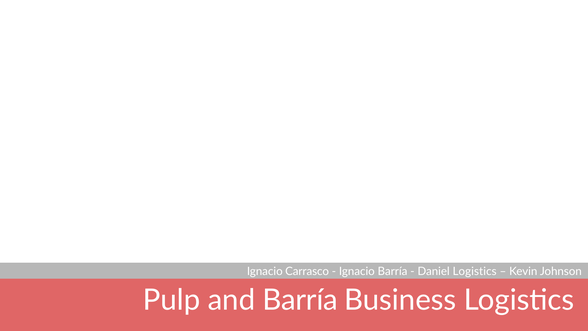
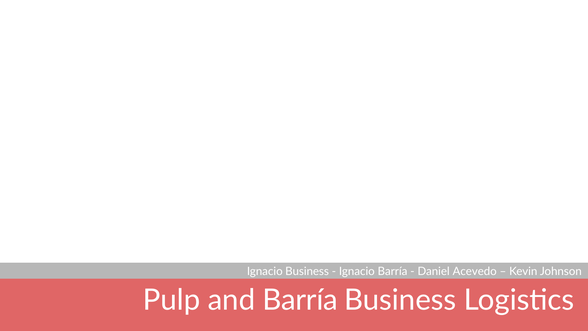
Ignacio Carrasco: Carrasco -> Business
Daniel Logistics: Logistics -> Acevedo
